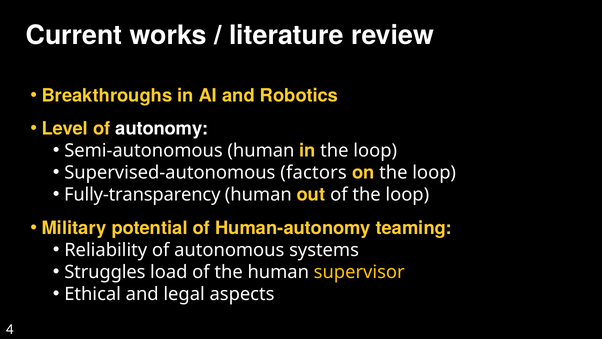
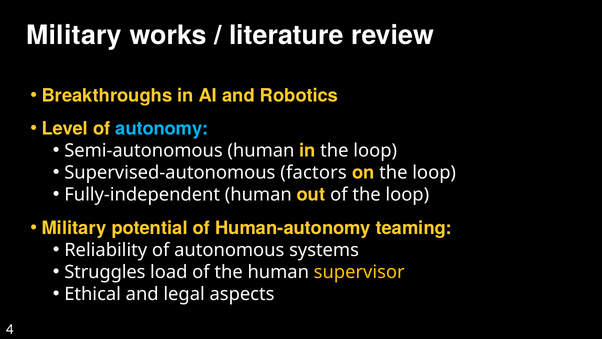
Current at (74, 35): Current -> Military
autonomy colour: white -> light blue
Fully-transparency: Fully-transparency -> Fully-independent
